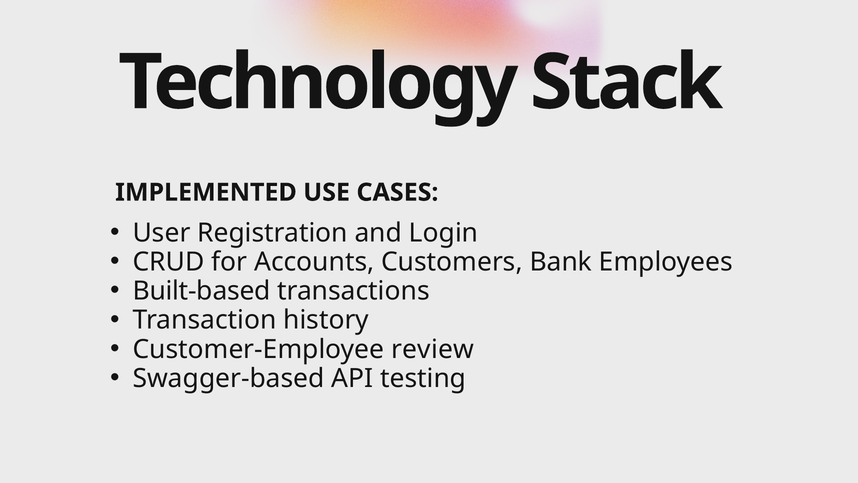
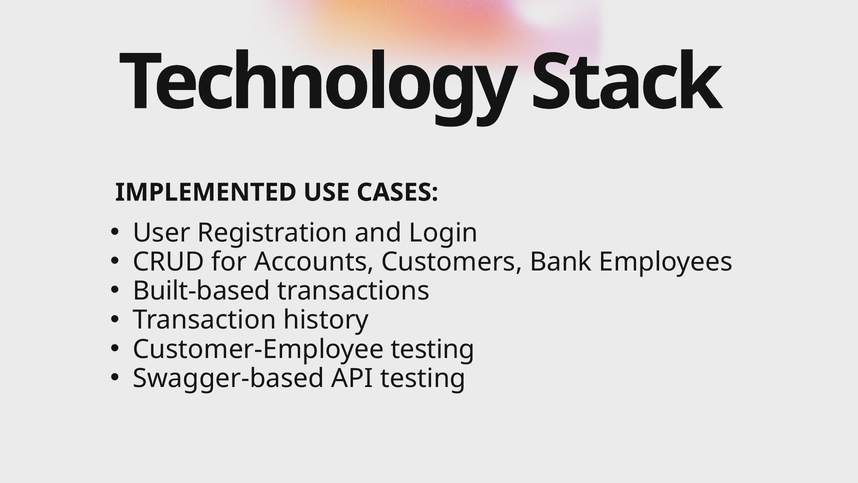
Customer-Employee review: review -> testing
